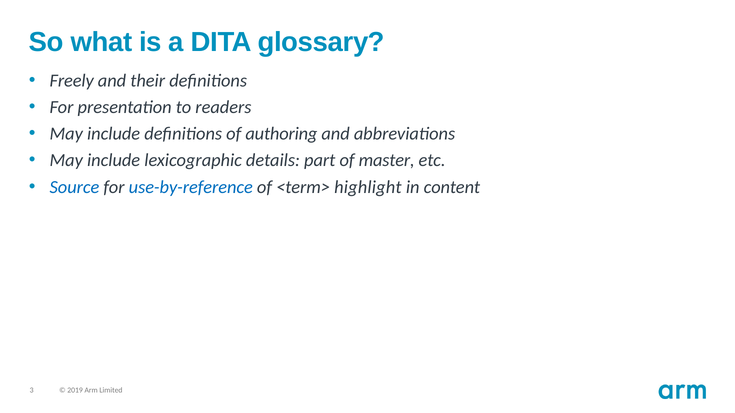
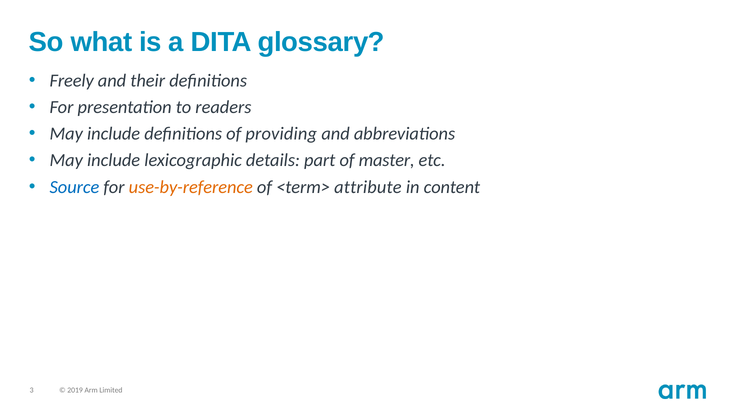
authoring: authoring -> providing
use-by-reference colour: blue -> orange
highlight: highlight -> attribute
